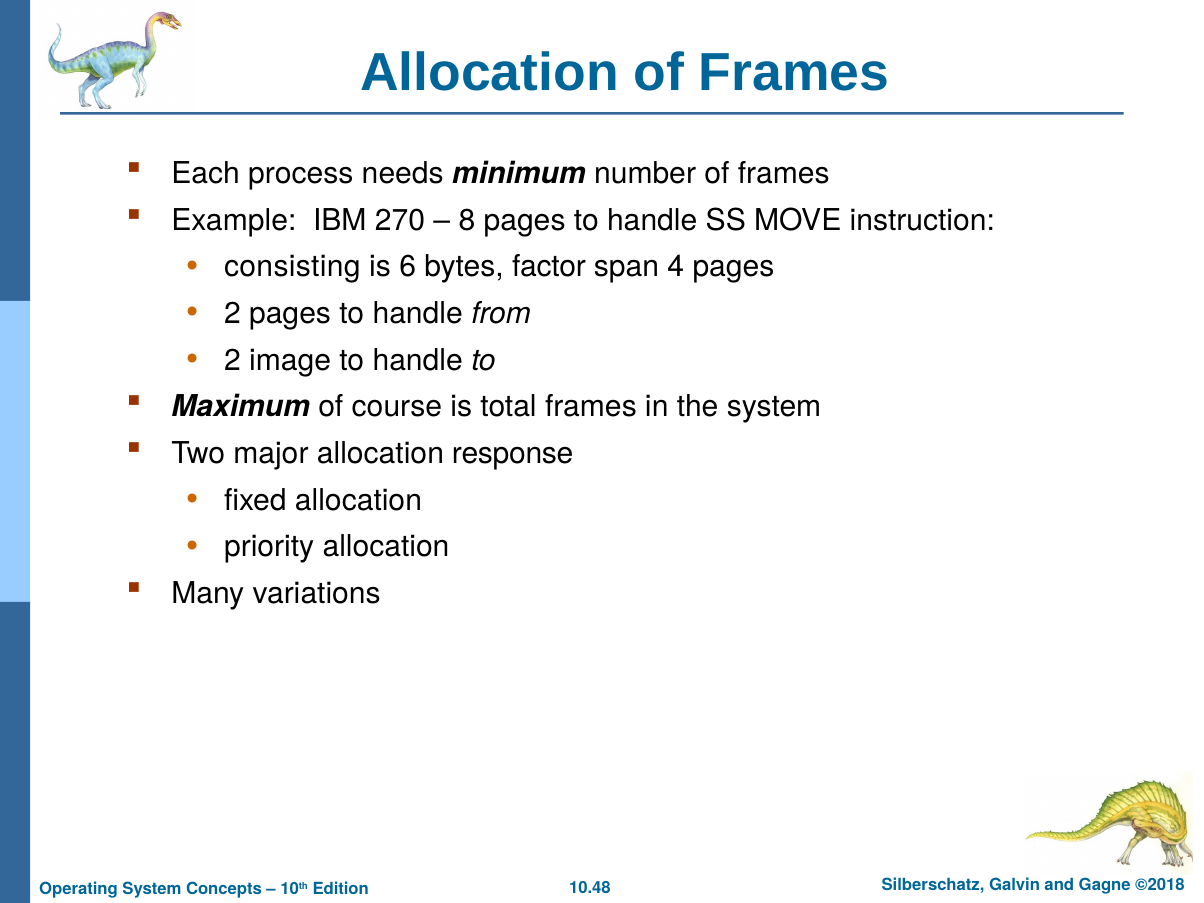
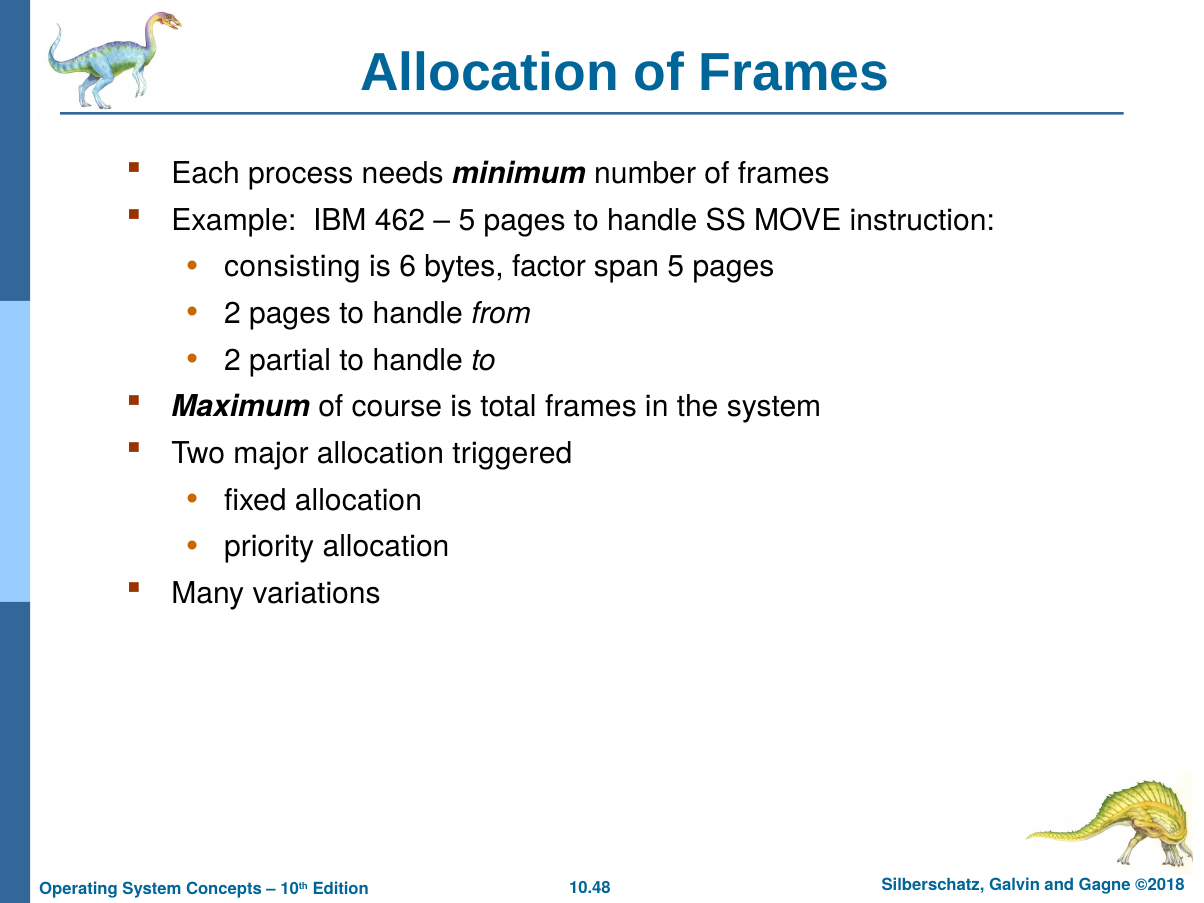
270: 270 -> 462
8 at (467, 220): 8 -> 5
span 4: 4 -> 5
image: image -> partial
response: response -> triggered
